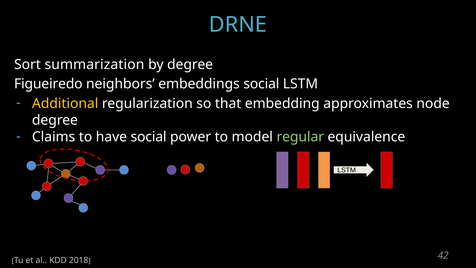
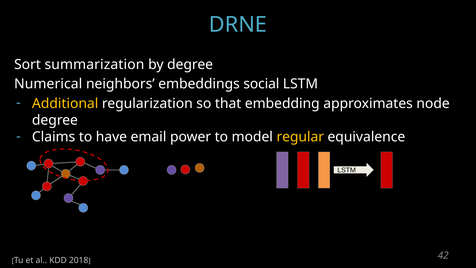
Figueiredo: Figueiredo -> Numerical
have social: social -> email
regular colour: light green -> yellow
